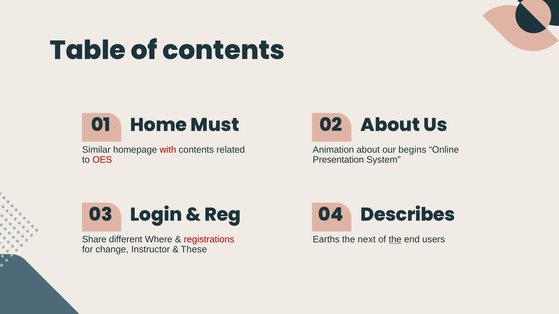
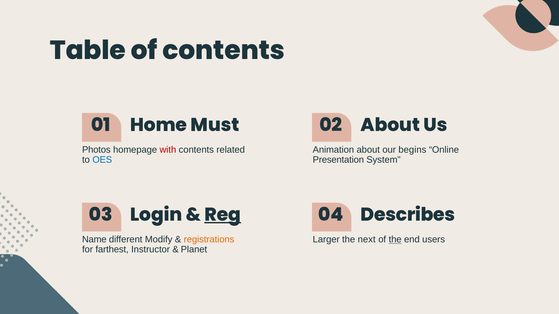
Similar: Similar -> Photos
OES colour: red -> blue
Reg underline: none -> present
Share: Share -> Name
Where: Where -> Modify
registrations colour: red -> orange
Earths: Earths -> Larger
change: change -> farthest
These: These -> Planet
